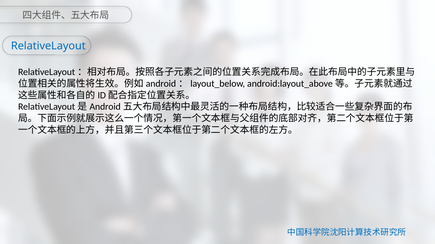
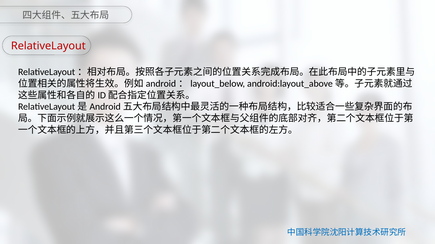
RelativeLayout at (48, 46) colour: blue -> red
